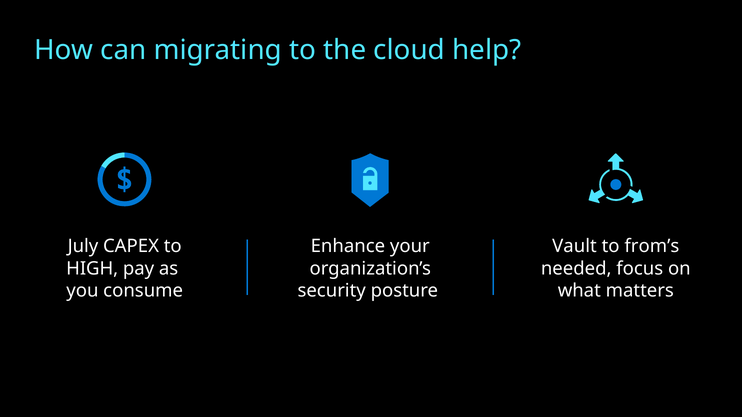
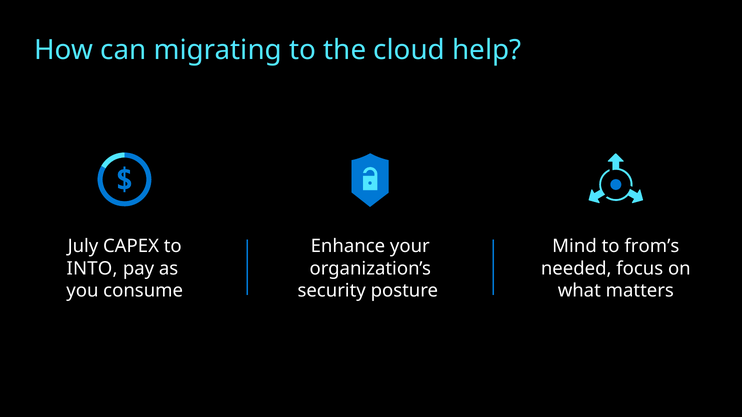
Vault: Vault -> Mind
HIGH: HIGH -> INTO
